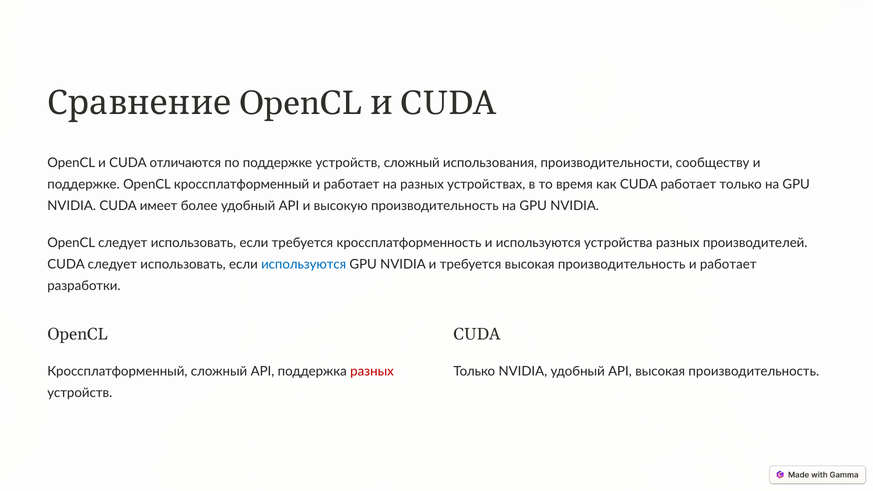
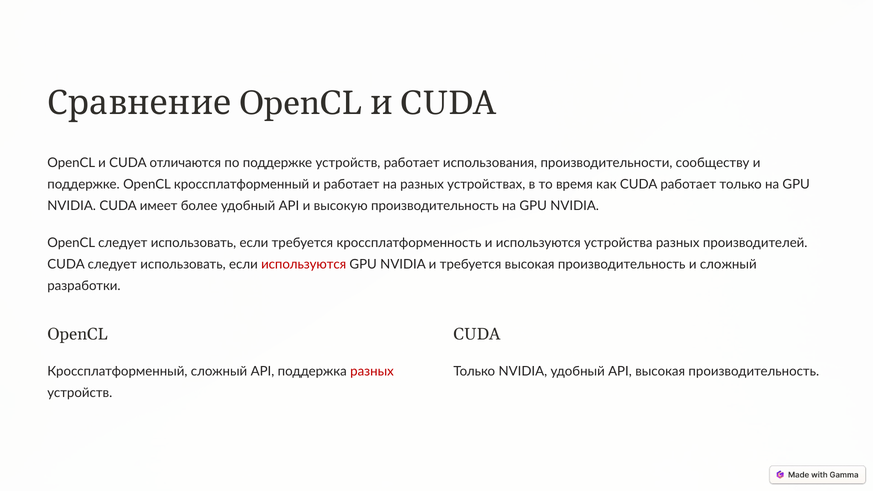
устройств сложный: сложный -> работает
используются at (304, 265) colour: blue -> red
производительность и работает: работает -> сложный
